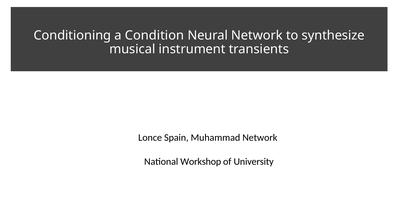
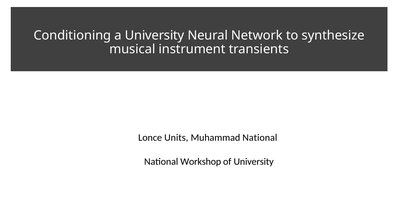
a Condition: Condition -> University
Spain: Spain -> Units
Muhammad Network: Network -> National
